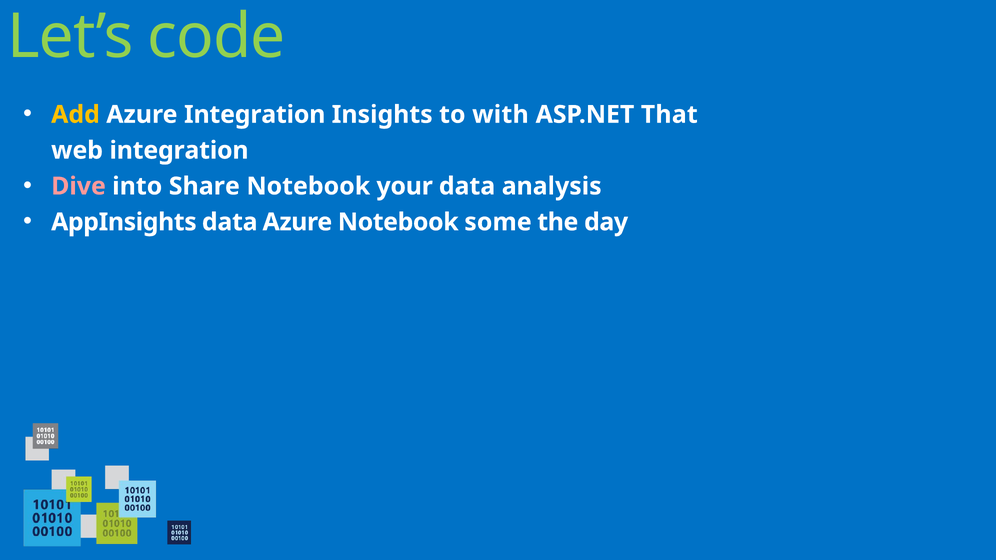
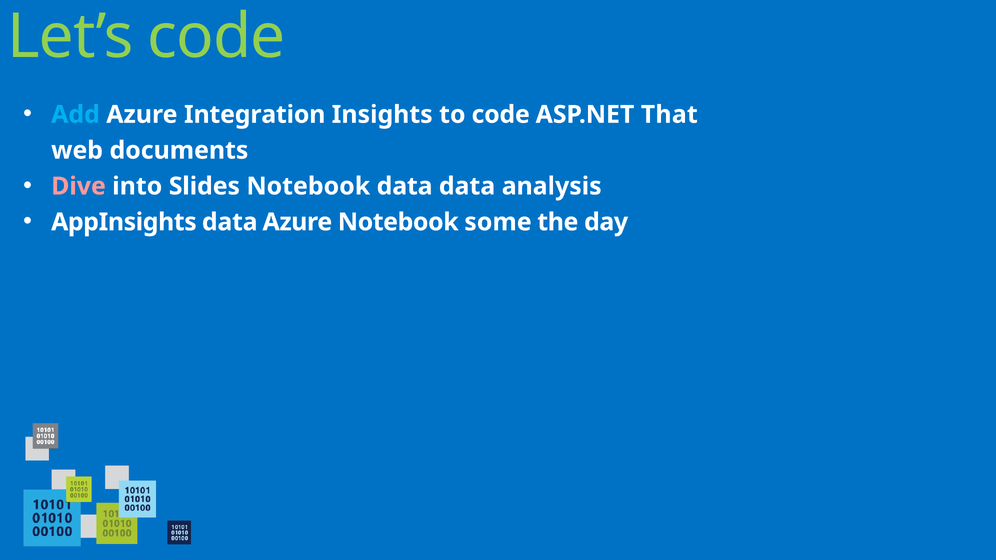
Add colour: yellow -> light blue
to with: with -> code
web integration: integration -> documents
Share: Share -> Slides
Notebook your: your -> data
